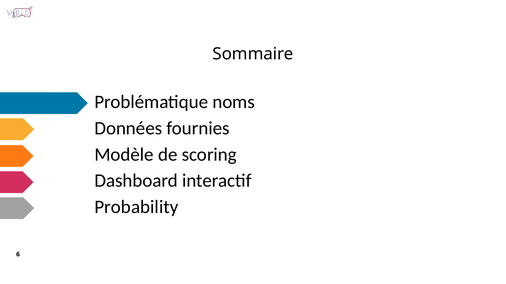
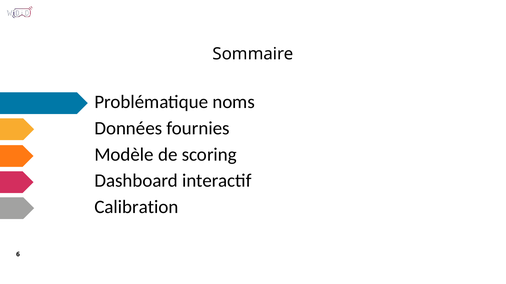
Probability: Probability -> Calibration
